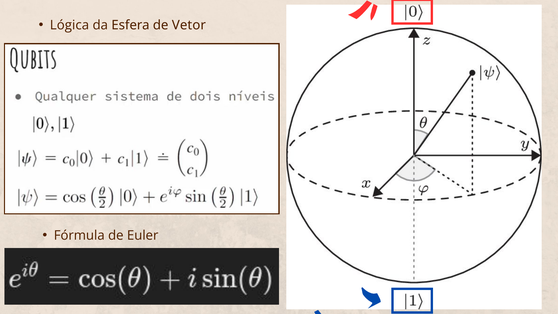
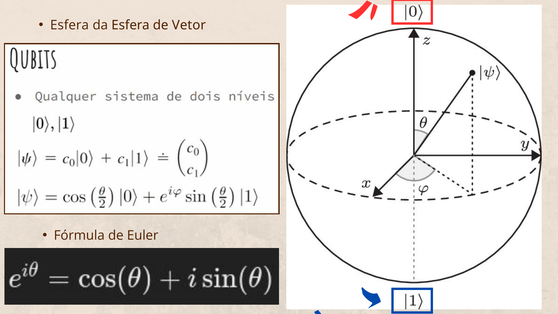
Lógica at (70, 25): Lógica -> Esfera
